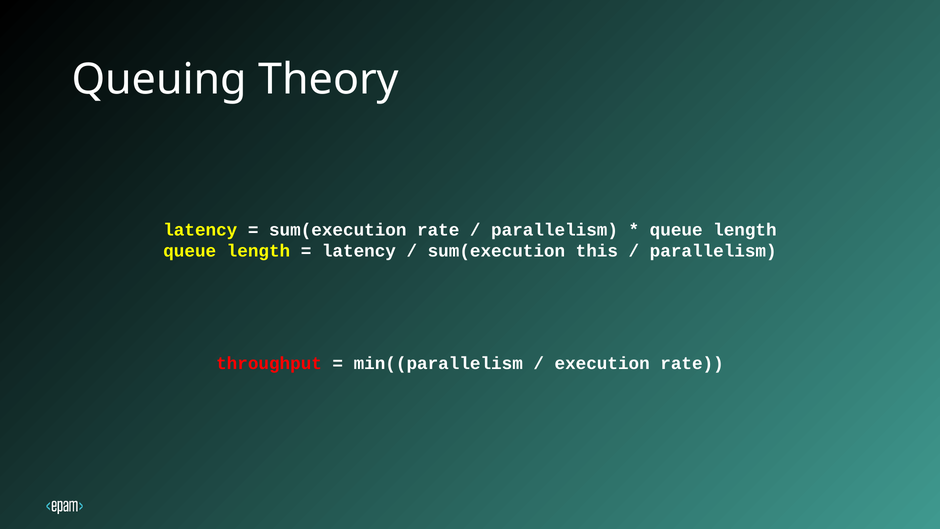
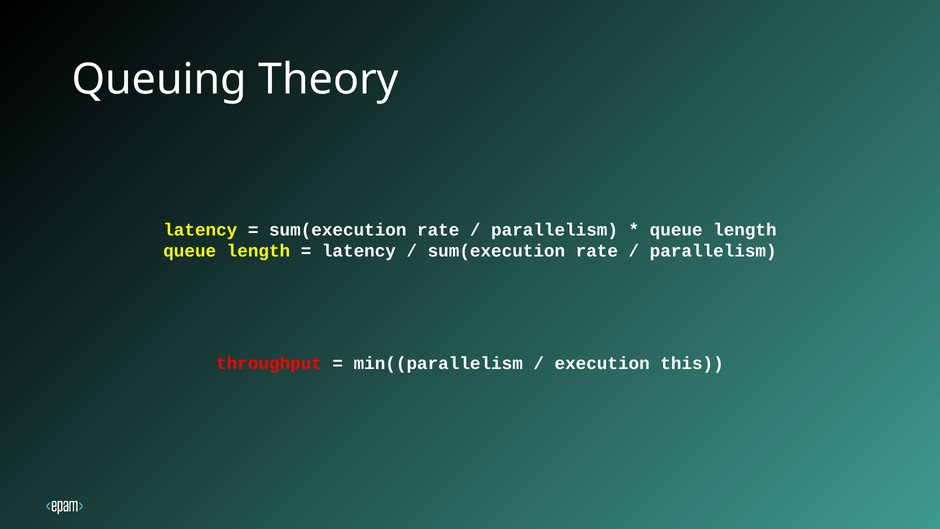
this at (597, 251): this -> rate
execution rate: rate -> this
